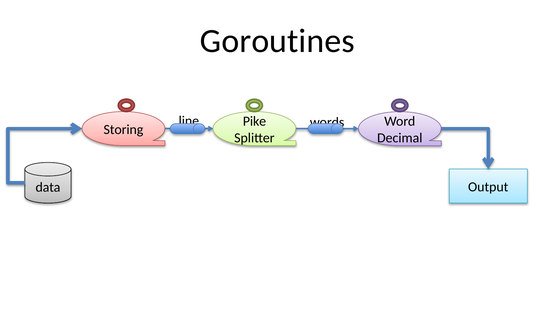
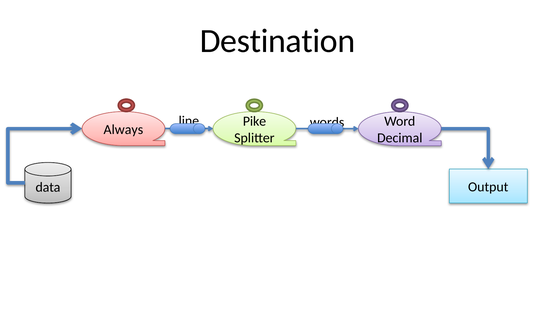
Goroutines: Goroutines -> Destination
Storing: Storing -> Always
